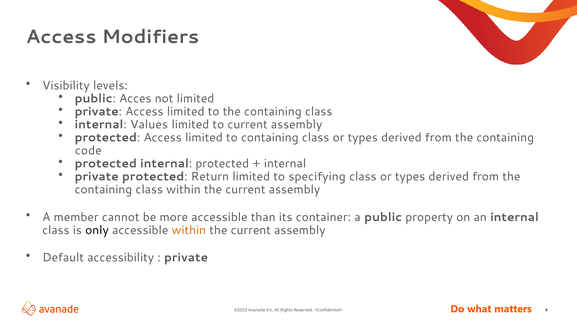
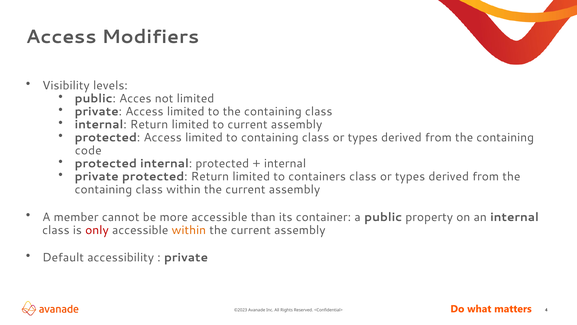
internal Values: Values -> Return
specifying: specifying -> containers
only colour: black -> red
